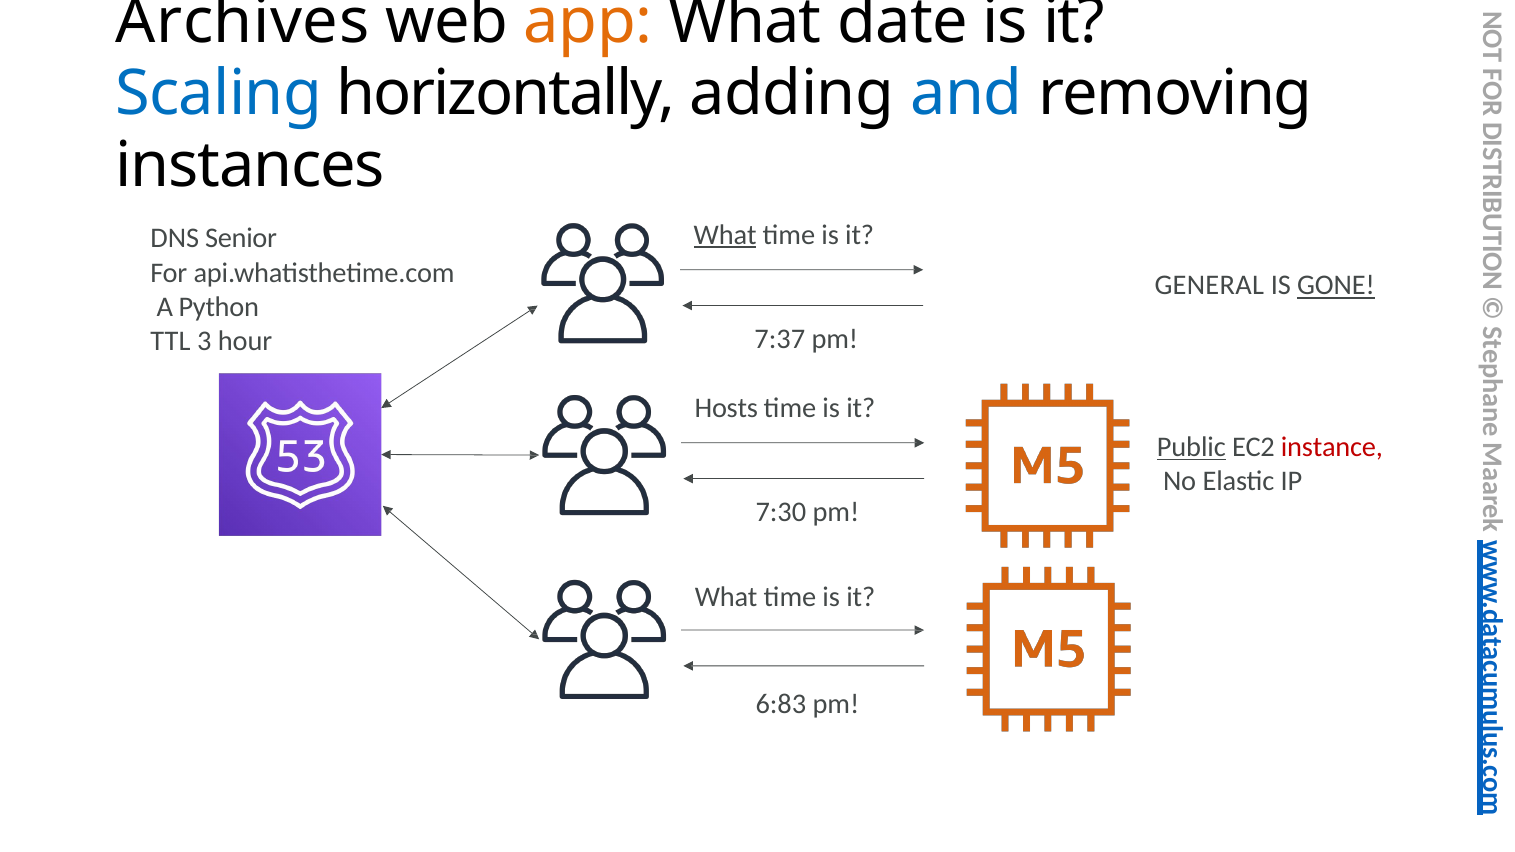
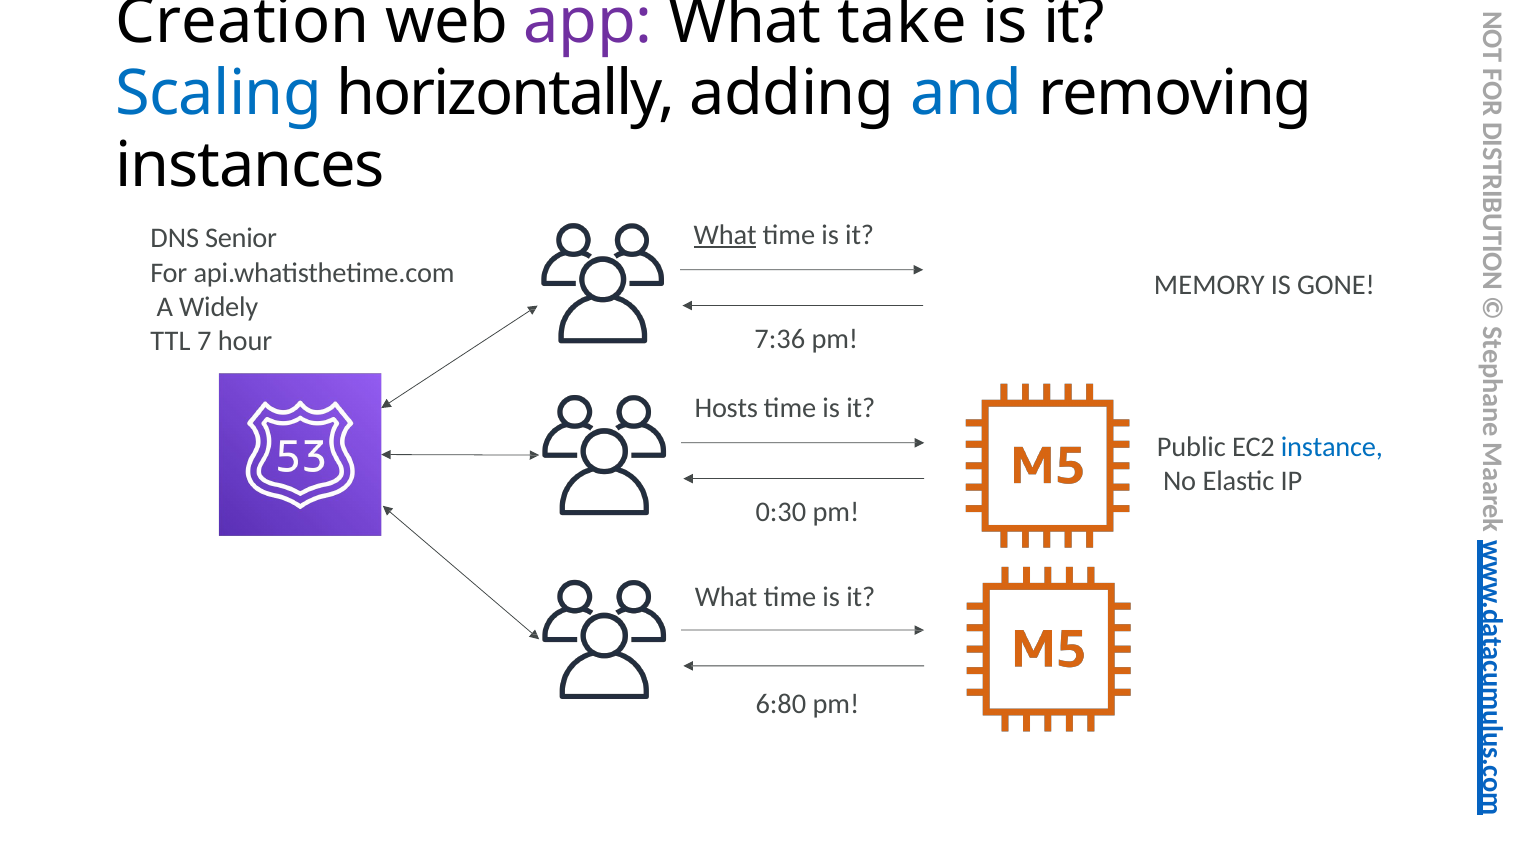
Archives: Archives -> Creation
app colour: orange -> purple
date: date -> take
GENERAL: GENERAL -> MEMORY
GONE underline: present -> none
Python: Python -> Widely
7:37: 7:37 -> 7:36
3: 3 -> 7
Public underline: present -> none
instance colour: red -> blue
7:30: 7:30 -> 0:30
6:83: 6:83 -> 6:80
